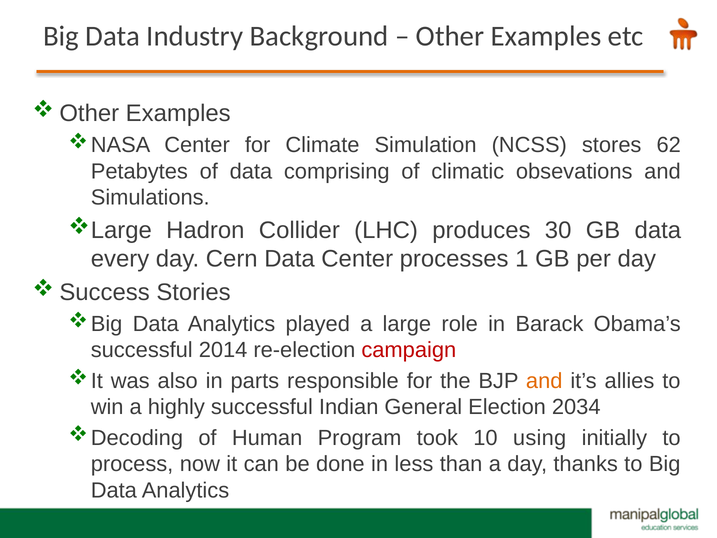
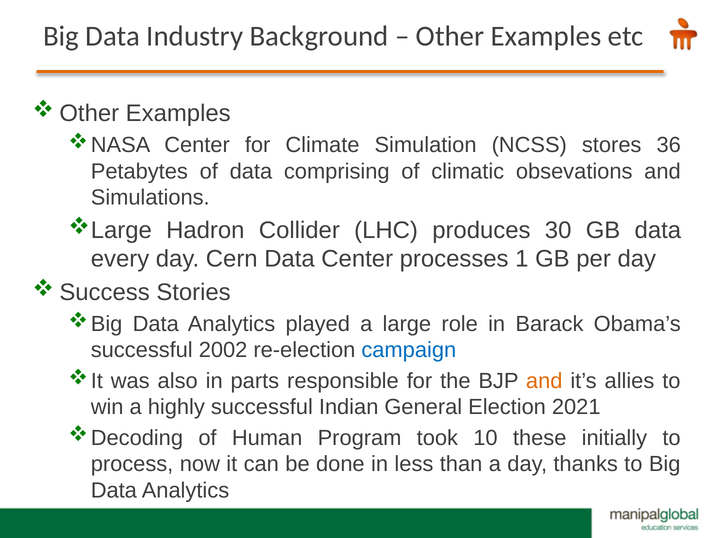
62: 62 -> 36
2014: 2014 -> 2002
campaign colour: red -> blue
2034: 2034 -> 2021
using: using -> these
